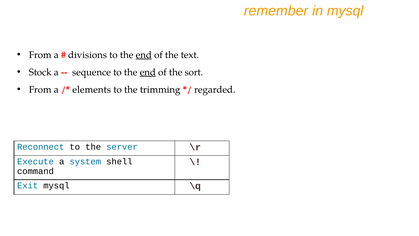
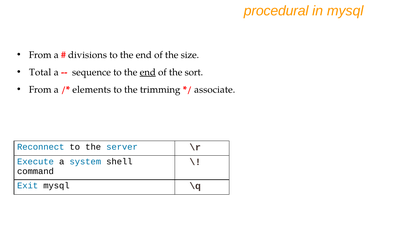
remember: remember -> procedural
end at (144, 55) underline: present -> none
text: text -> size
Stock: Stock -> Total
regarded: regarded -> associate
